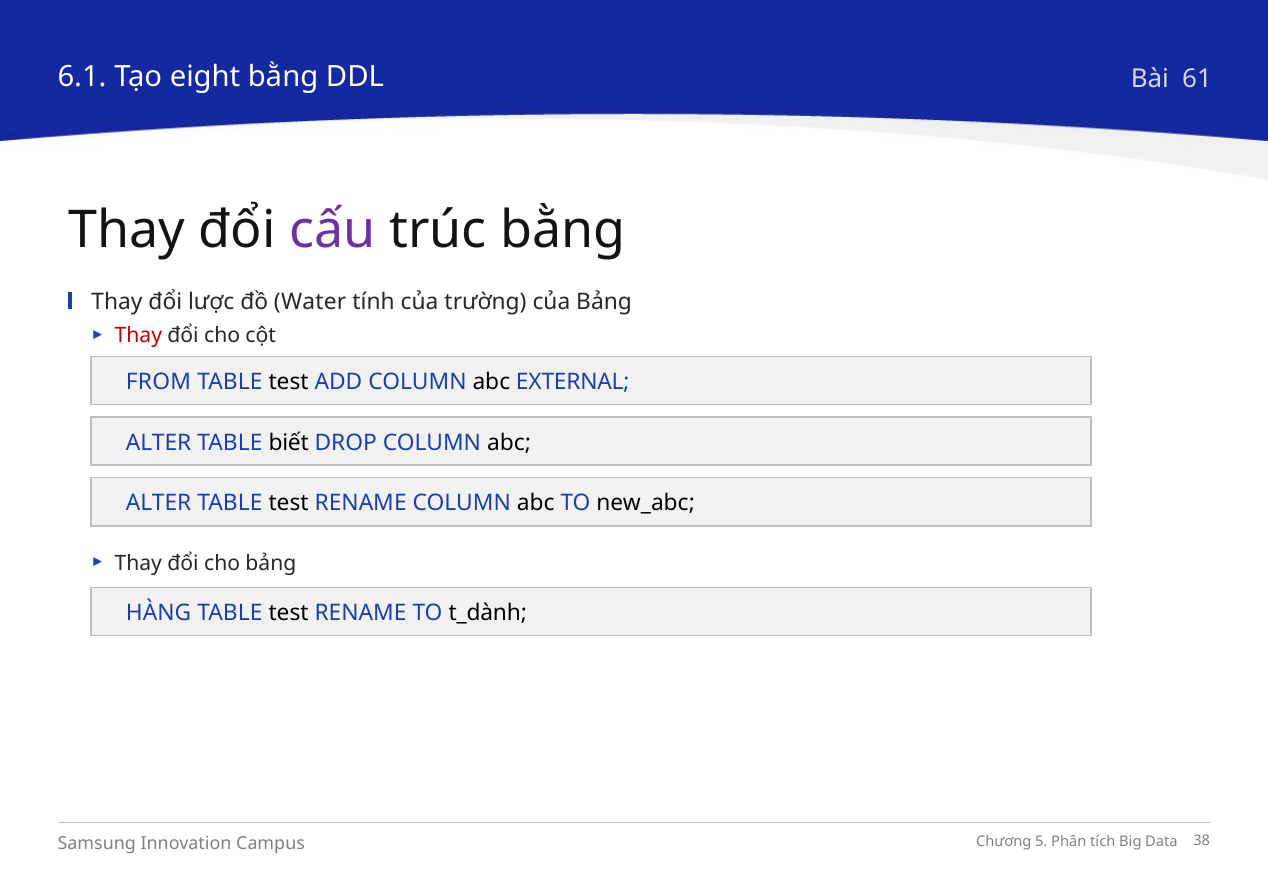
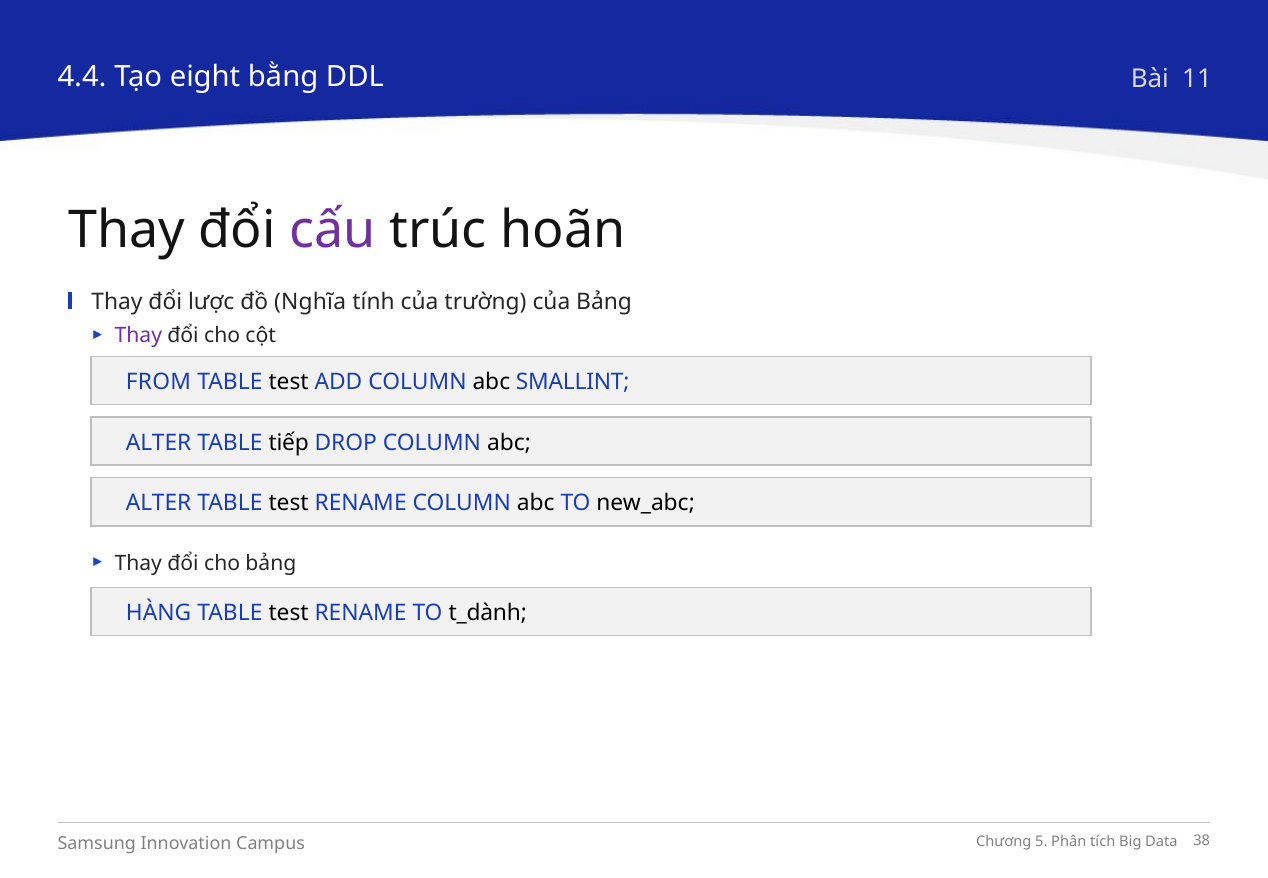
6.1: 6.1 -> 4.4
61: 61 -> 11
trúc bằng: bằng -> hoãn
Water: Water -> Nghĩa
Thay at (138, 336) colour: red -> purple
EXTERNAL: EXTERNAL -> SMALLINT
biết: biết -> tiếp
